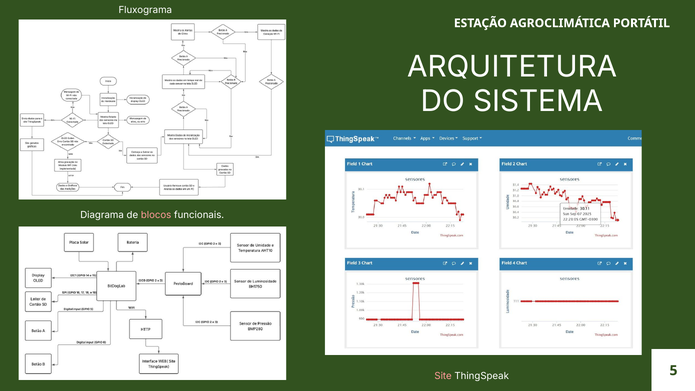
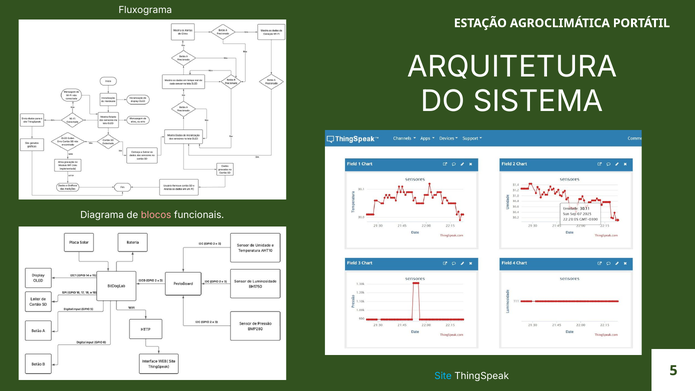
Site colour: pink -> light blue
